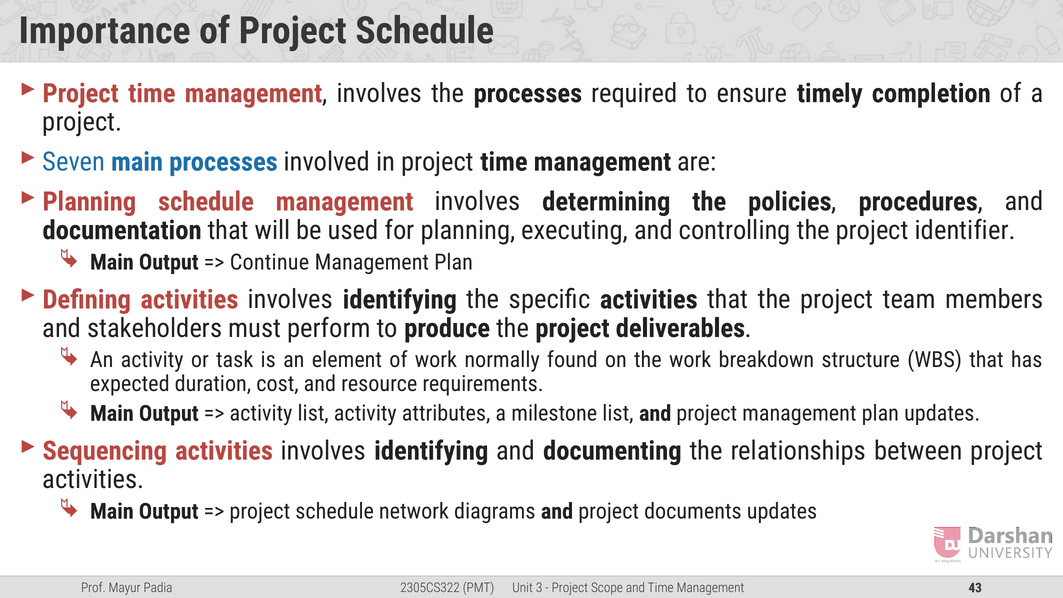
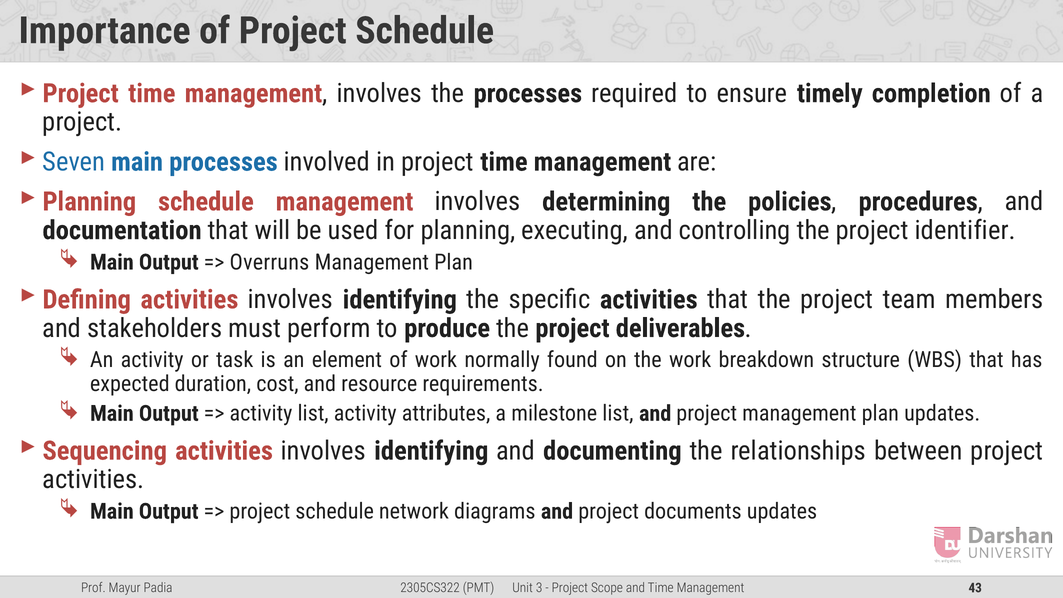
Continue: Continue -> Overruns
